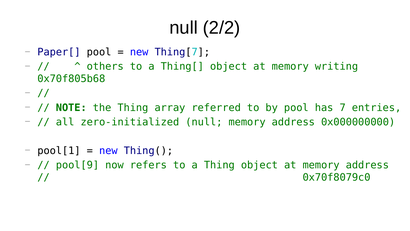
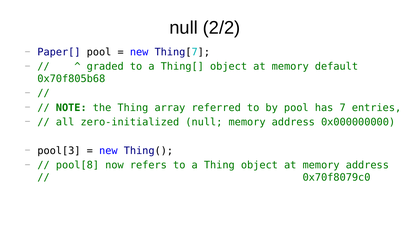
others: others -> graded
writing: writing -> default
pool[1: pool[1 -> pool[3
pool[9: pool[9 -> pool[8
